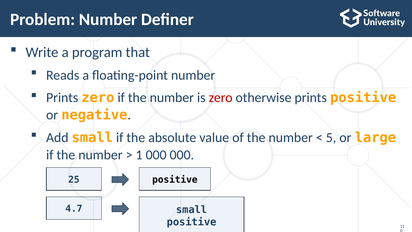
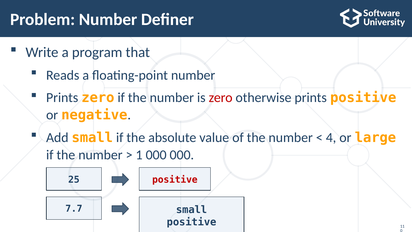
5: 5 -> 4
positive at (175, 179) colour: black -> red
4.7: 4.7 -> 7.7
